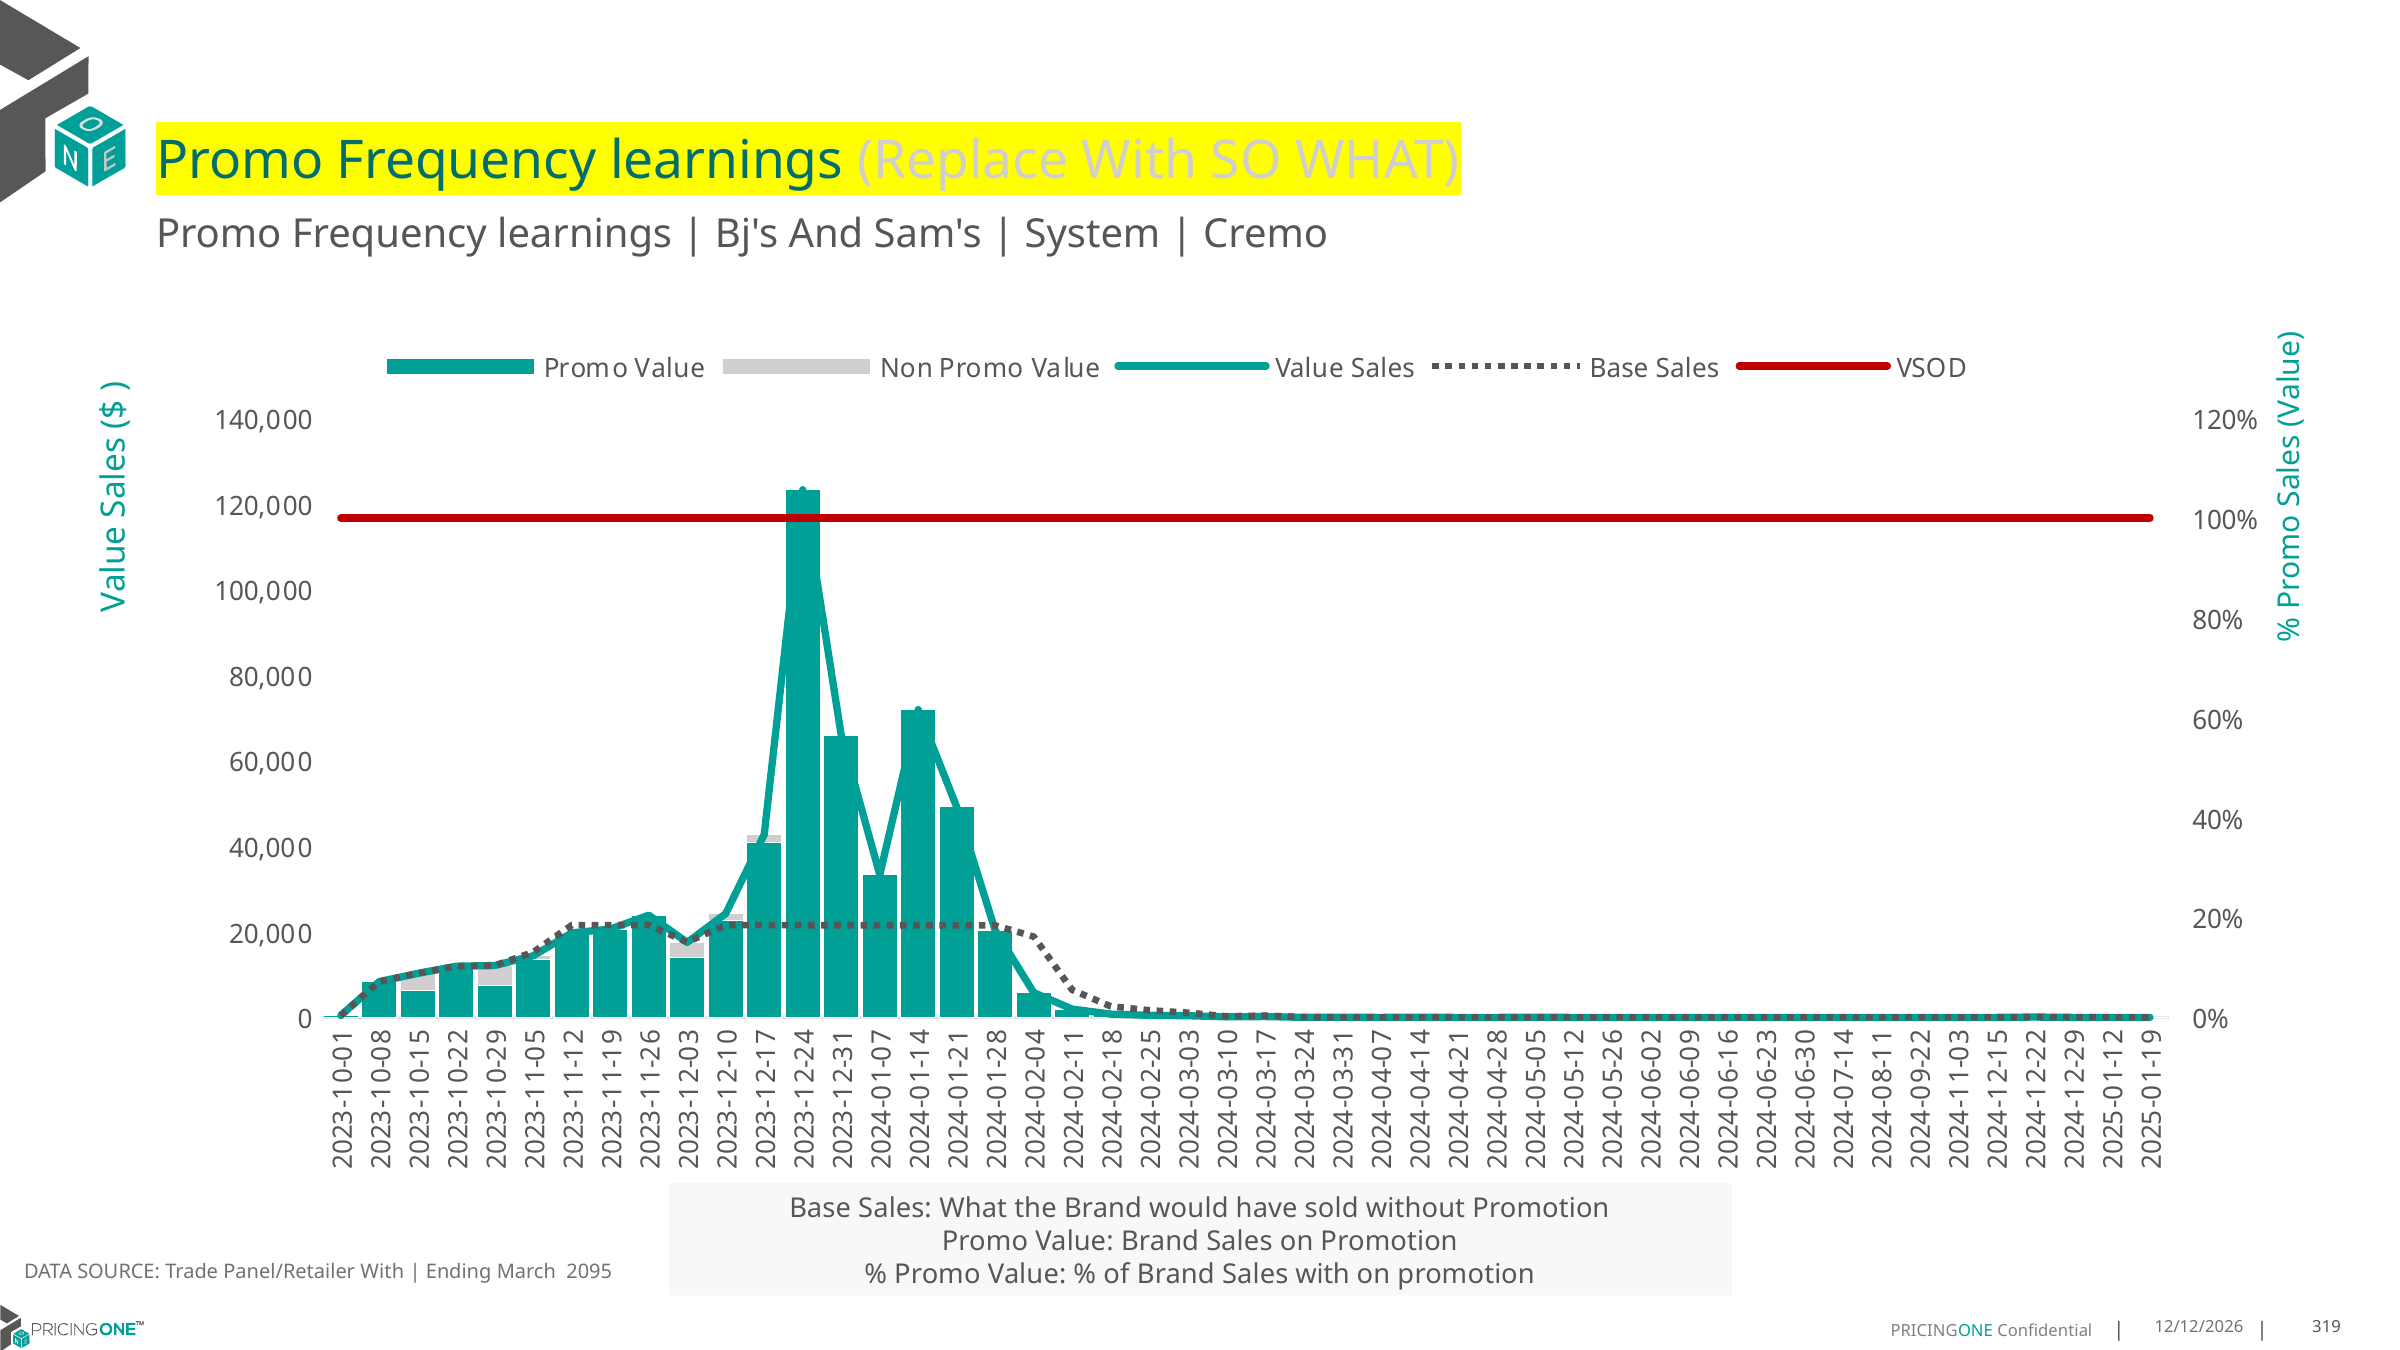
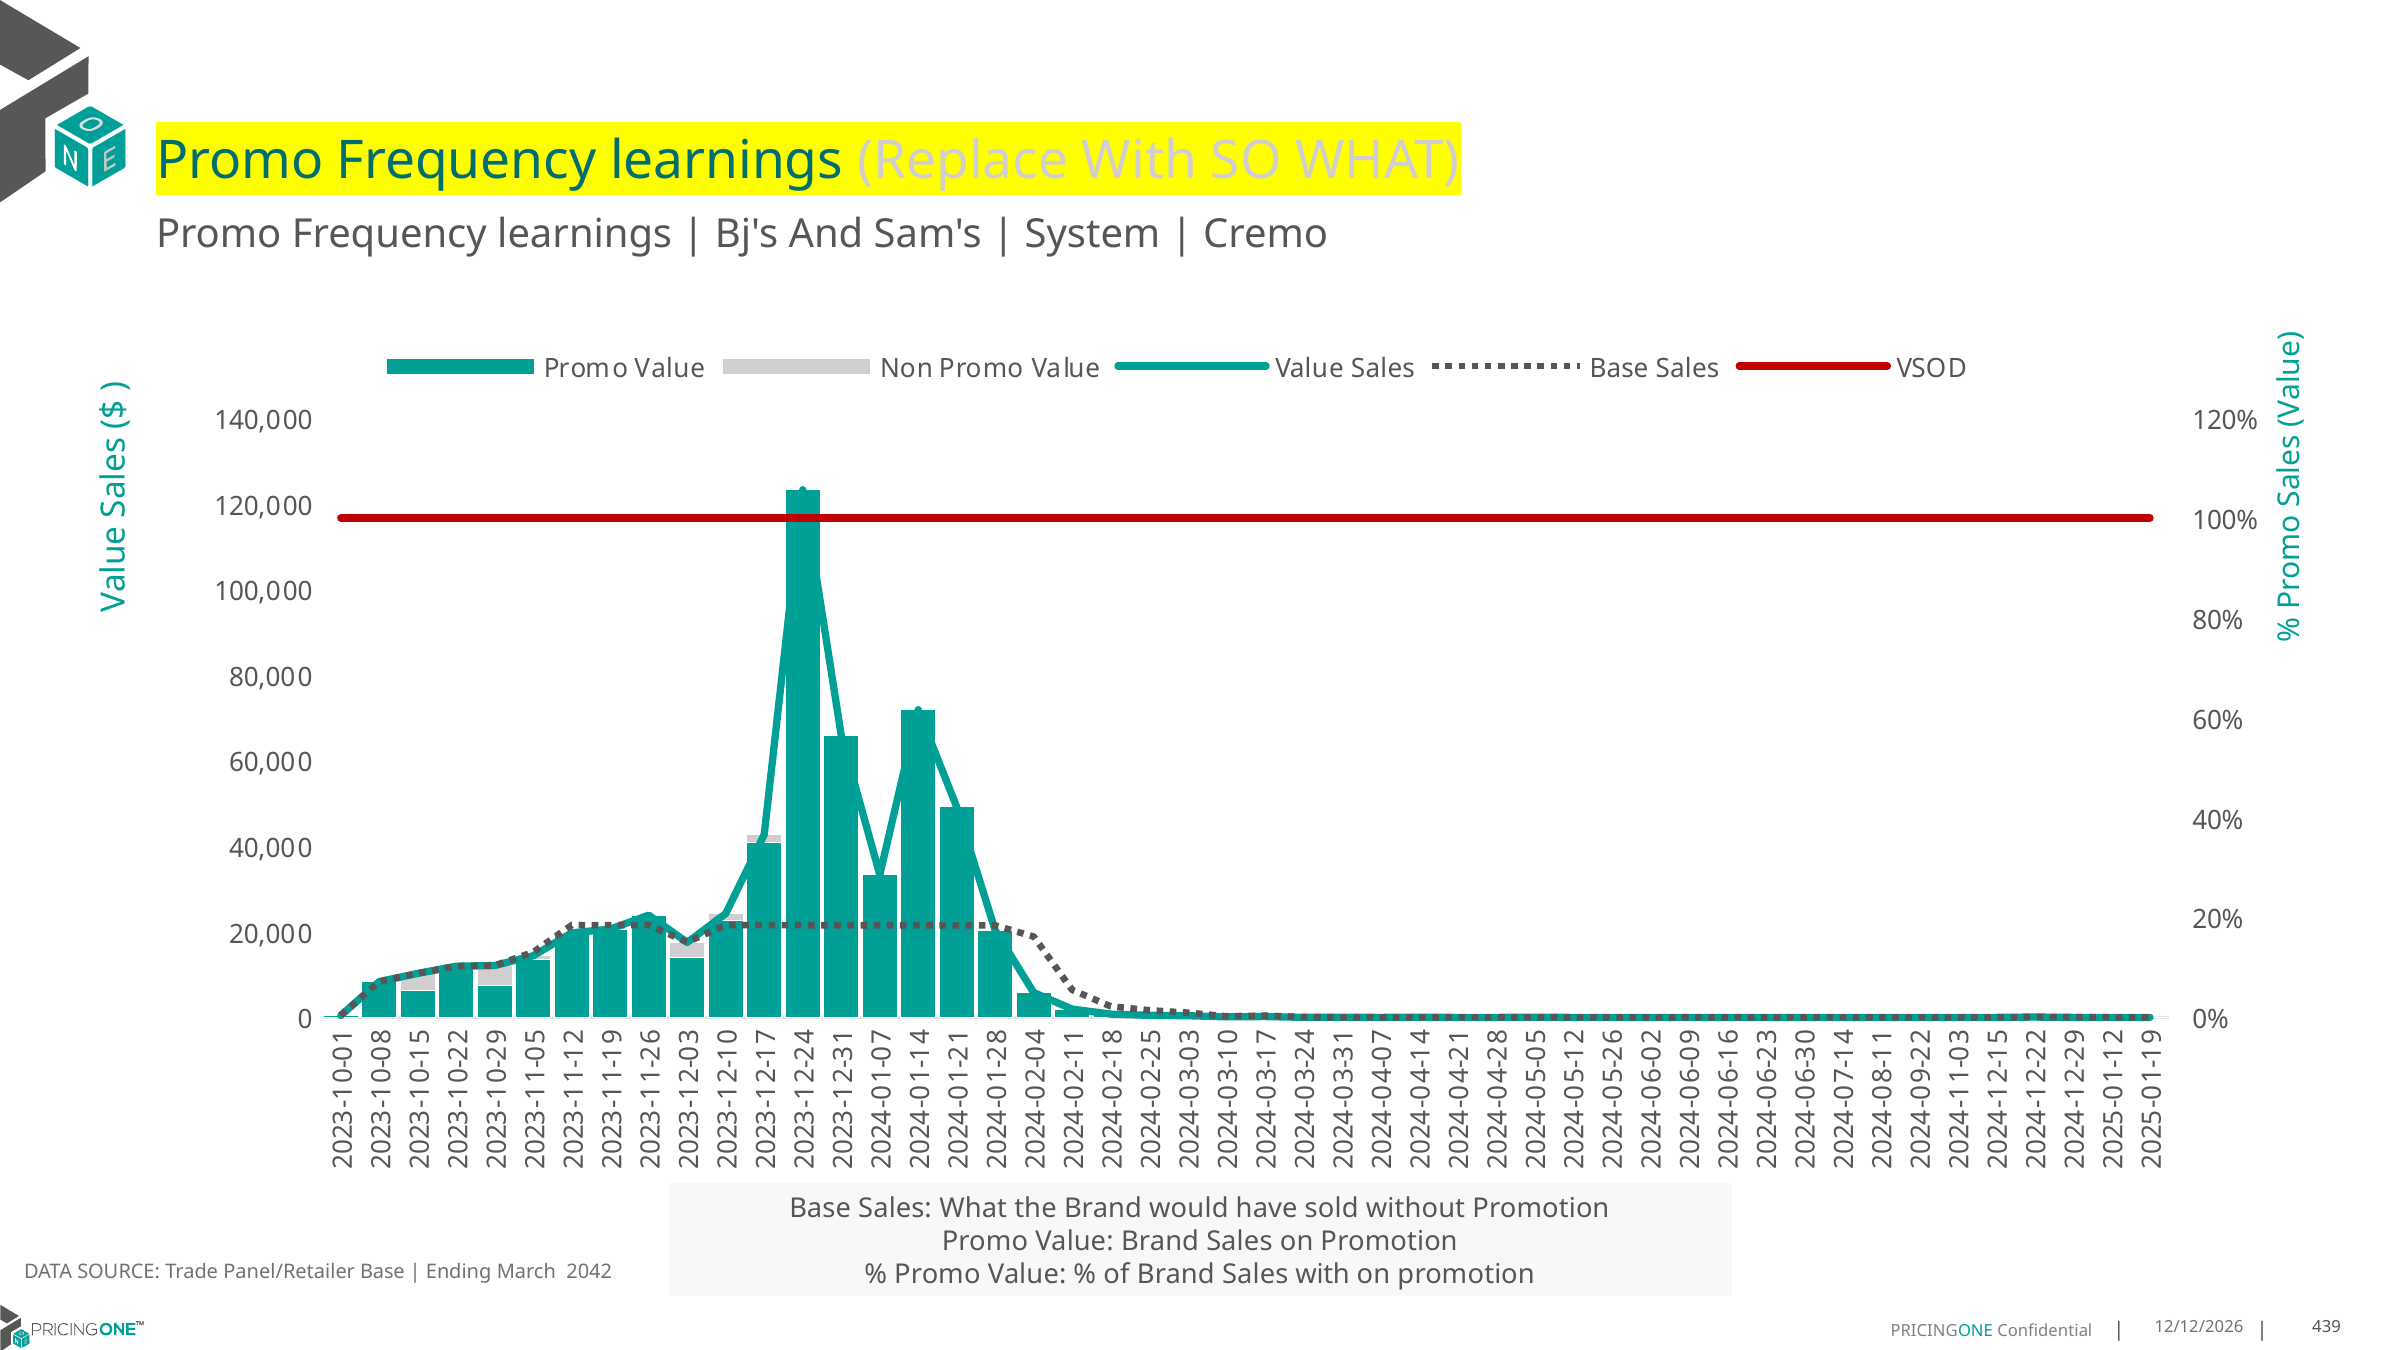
Panel/Retailer With: With -> Base
2095: 2095 -> 2042
319: 319 -> 439
